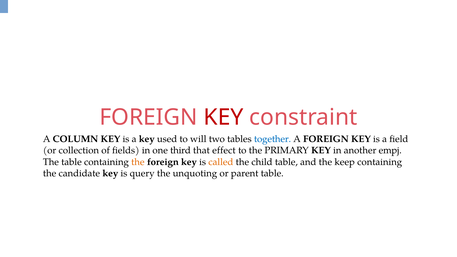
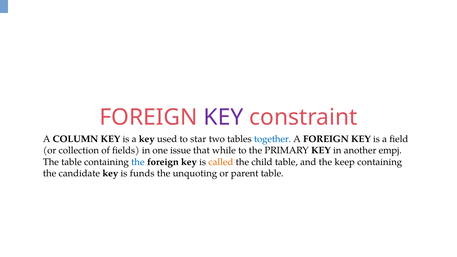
KEY at (223, 117) colour: red -> purple
will: will -> star
third: third -> issue
effect: effect -> while
the at (138, 162) colour: orange -> blue
query: query -> funds
